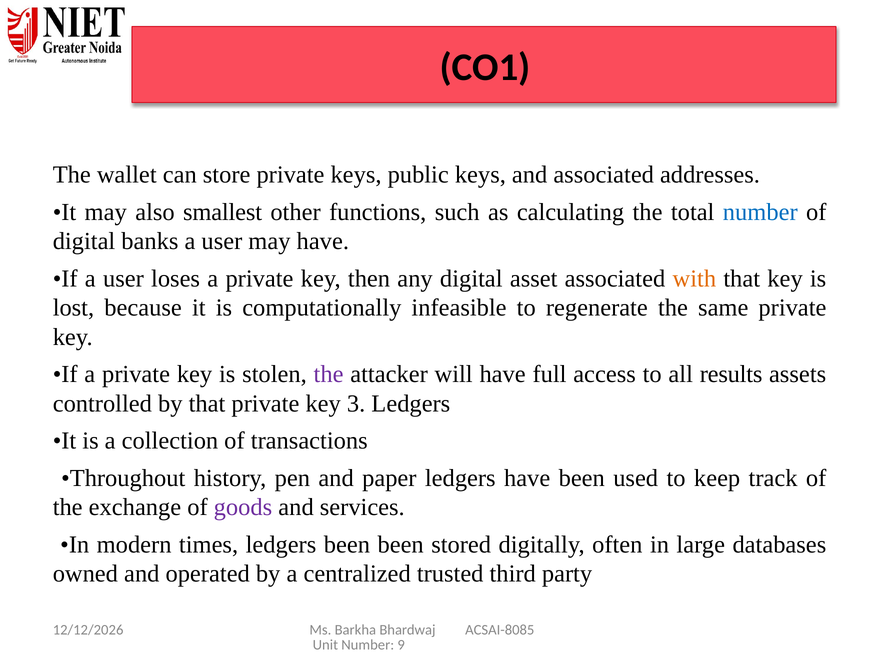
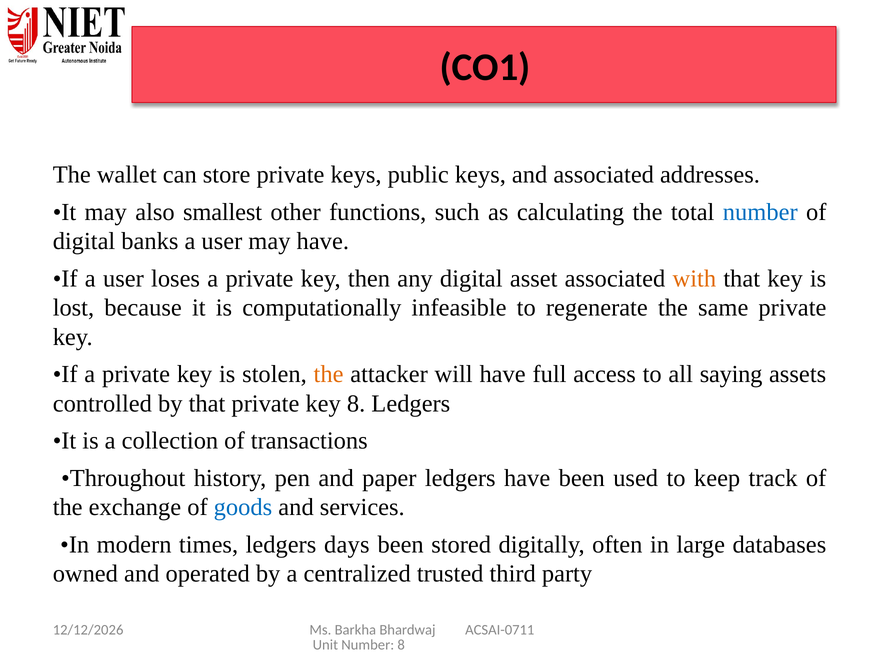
the at (329, 374) colour: purple -> orange
results: results -> saying
key 3: 3 -> 8
goods colour: purple -> blue
ledgers been: been -> days
ACSAI-8085: ACSAI-8085 -> ACSAI-0711
Number 9: 9 -> 8
